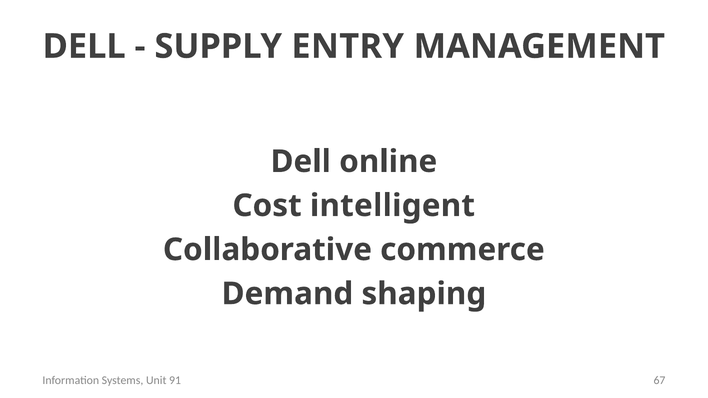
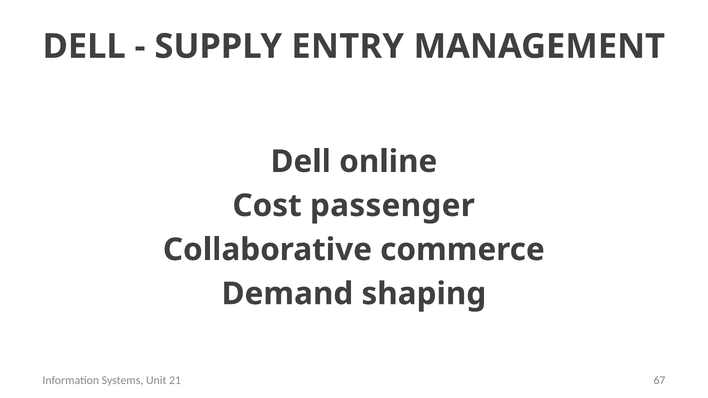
intelligent: intelligent -> passenger
91: 91 -> 21
